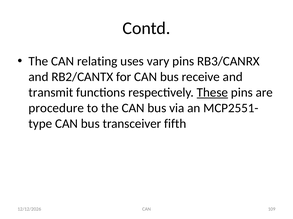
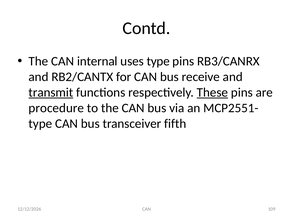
relating: relating -> internal
uses vary: vary -> type
transmit underline: none -> present
